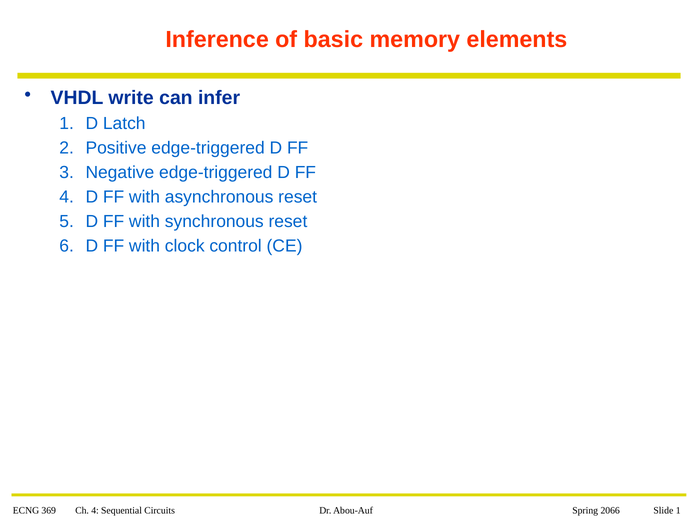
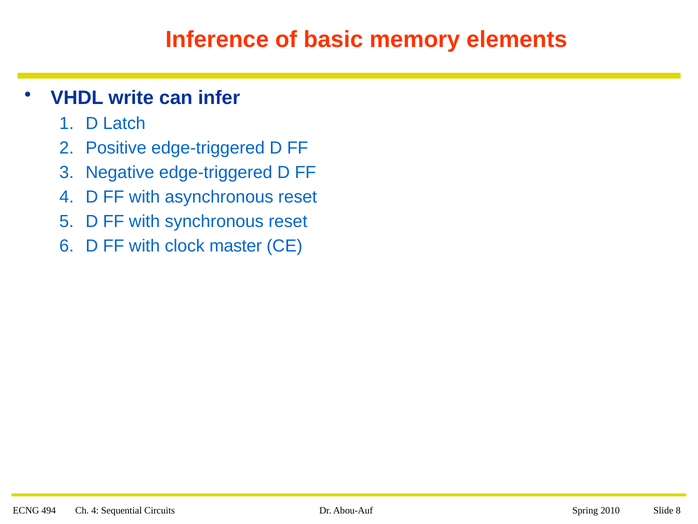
control: control -> master
369: 369 -> 494
2066: 2066 -> 2010
Slide 1: 1 -> 8
